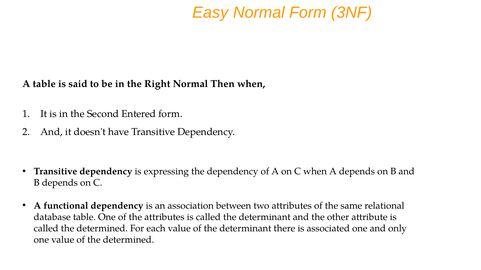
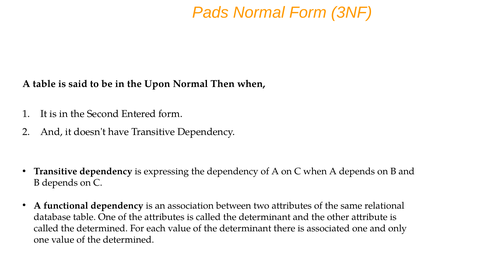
Easy: Easy -> Pads
Right: Right -> Upon
